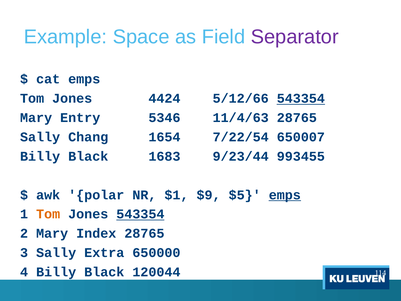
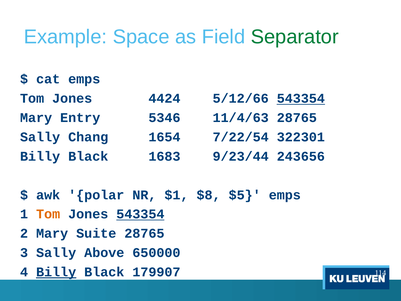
Separator colour: purple -> green
650007: 650007 -> 322301
993455: 993455 -> 243656
$9: $9 -> $8
emps at (285, 195) underline: present -> none
Index: Index -> Suite
Extra: Extra -> Above
Billy at (56, 272) underline: none -> present
120044: 120044 -> 179907
